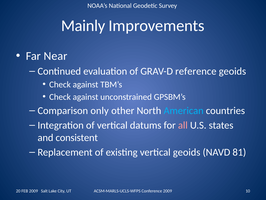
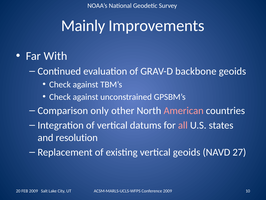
Near: Near -> With
reference: reference -> backbone
American colour: light blue -> pink
consistent: consistent -> resolution
81: 81 -> 27
